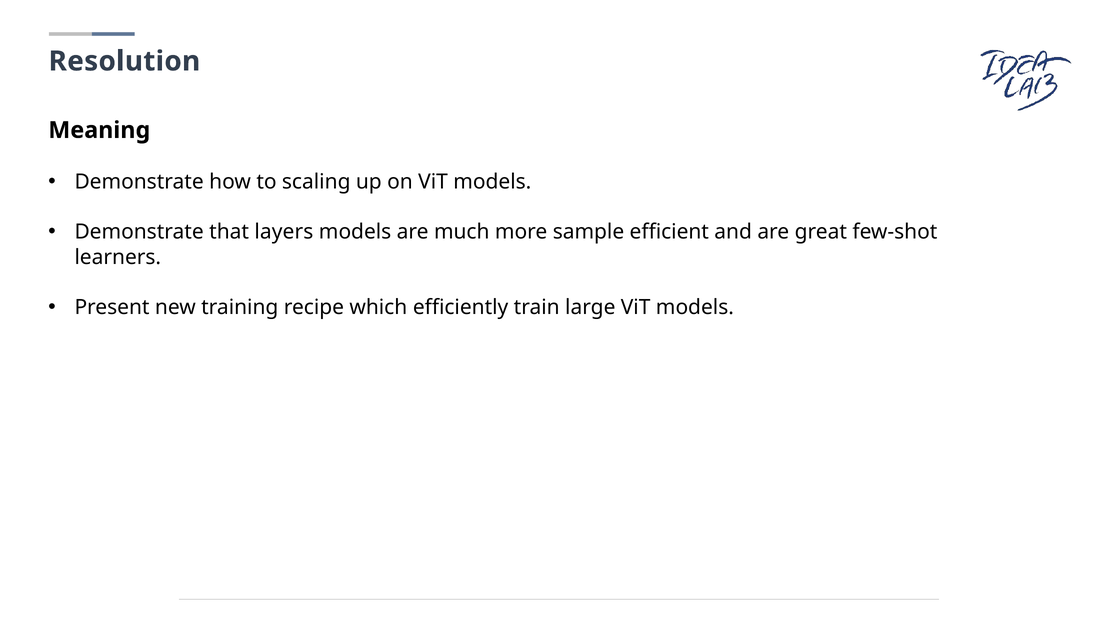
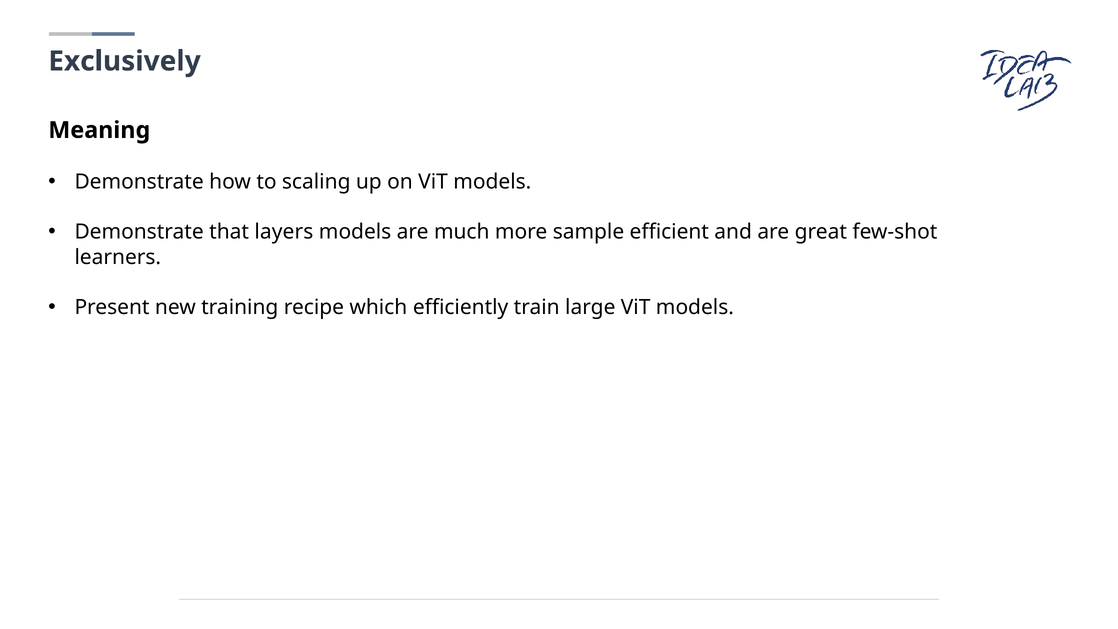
Resolution: Resolution -> Exclusively
